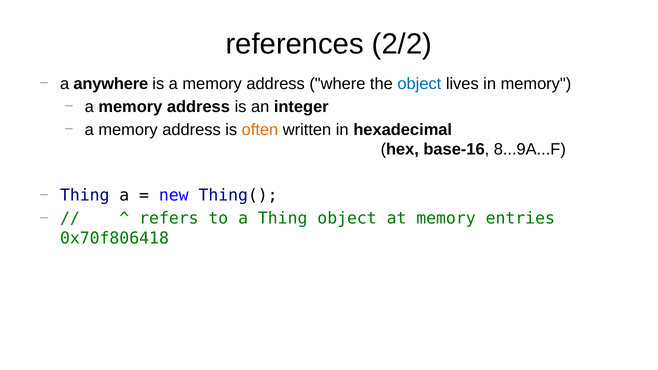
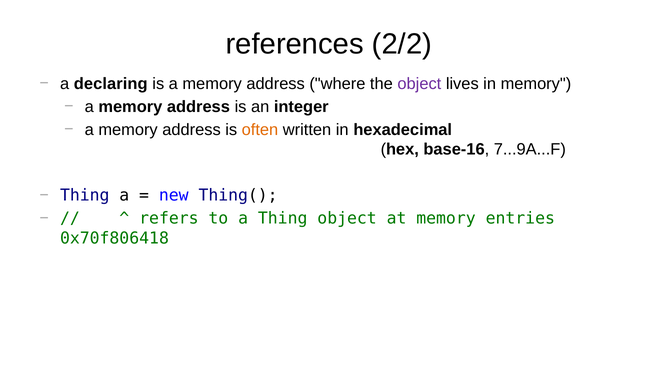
anywhere: anywhere -> declaring
object at (419, 84) colour: blue -> purple
8...9A...F: 8...9A...F -> 7...9A...F
